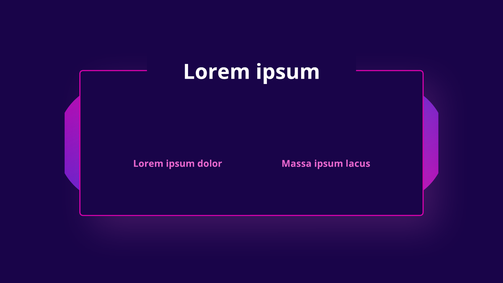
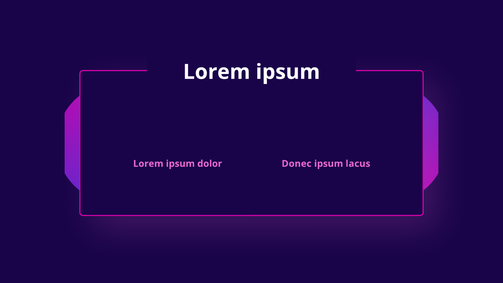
Massa: Massa -> Donec
